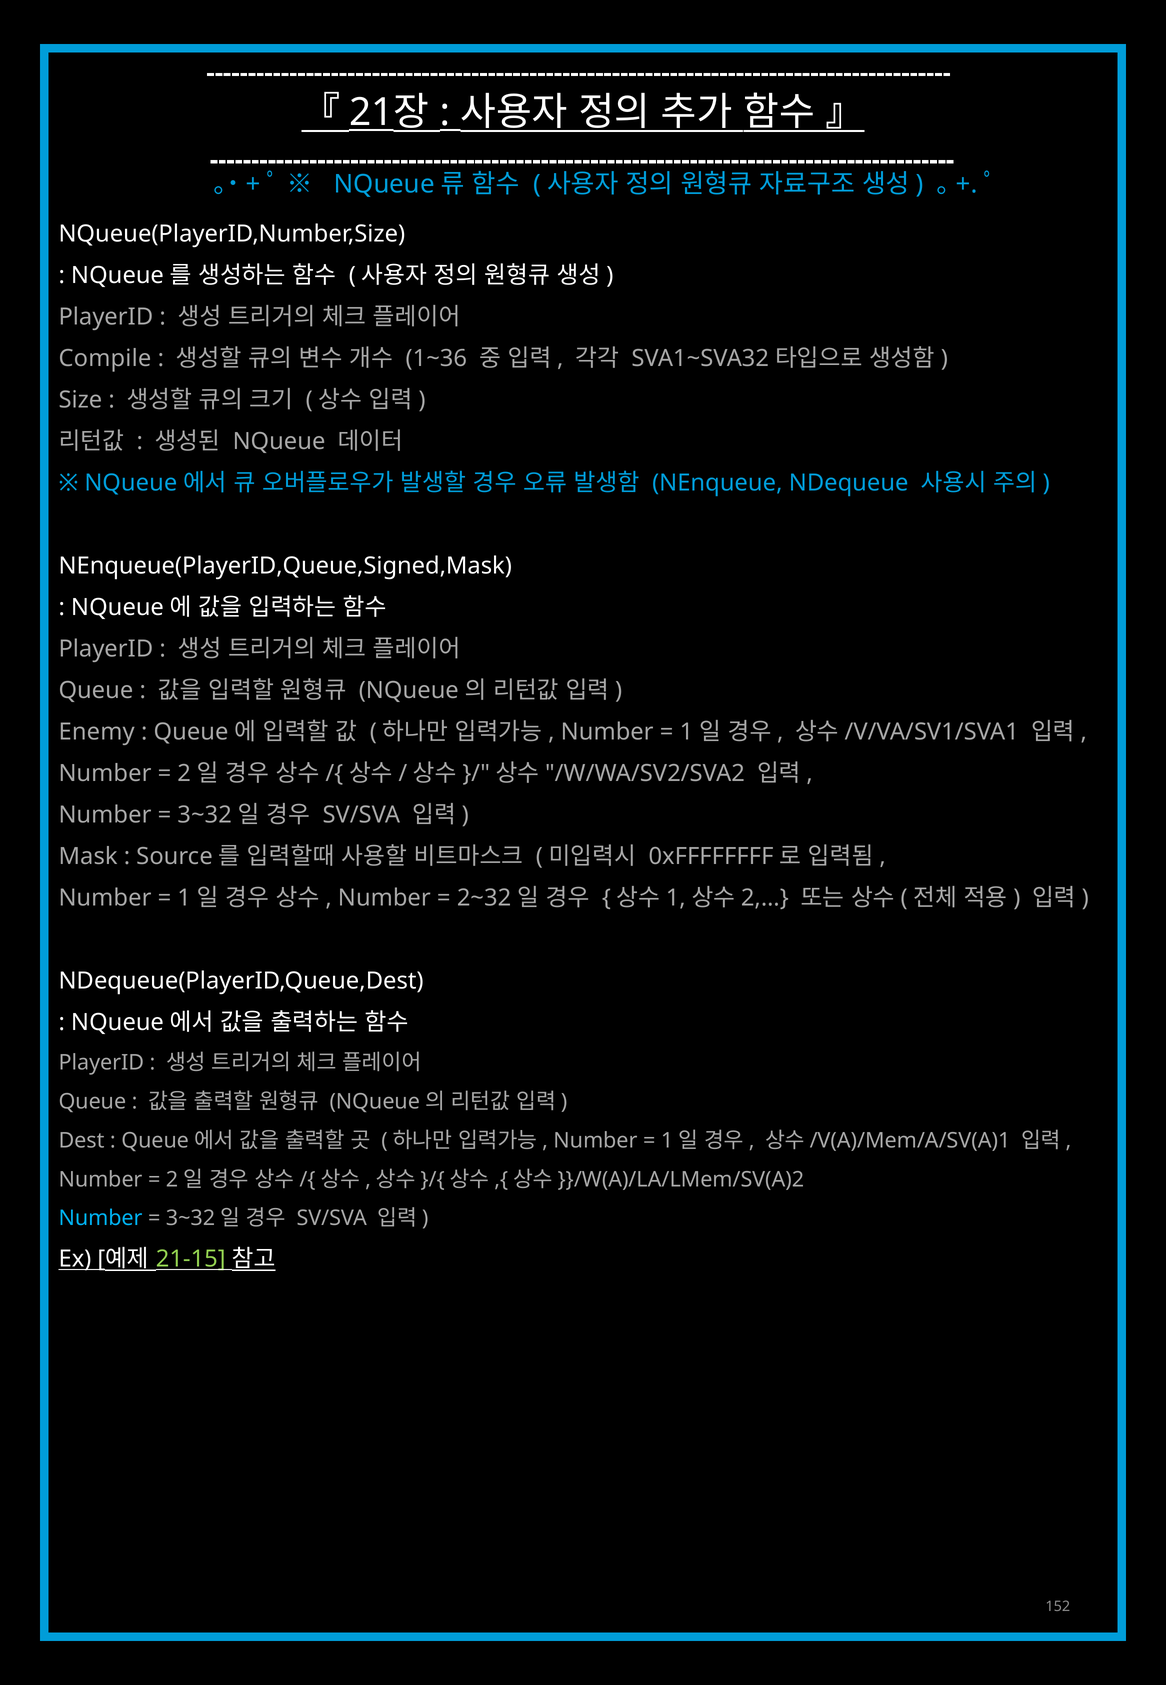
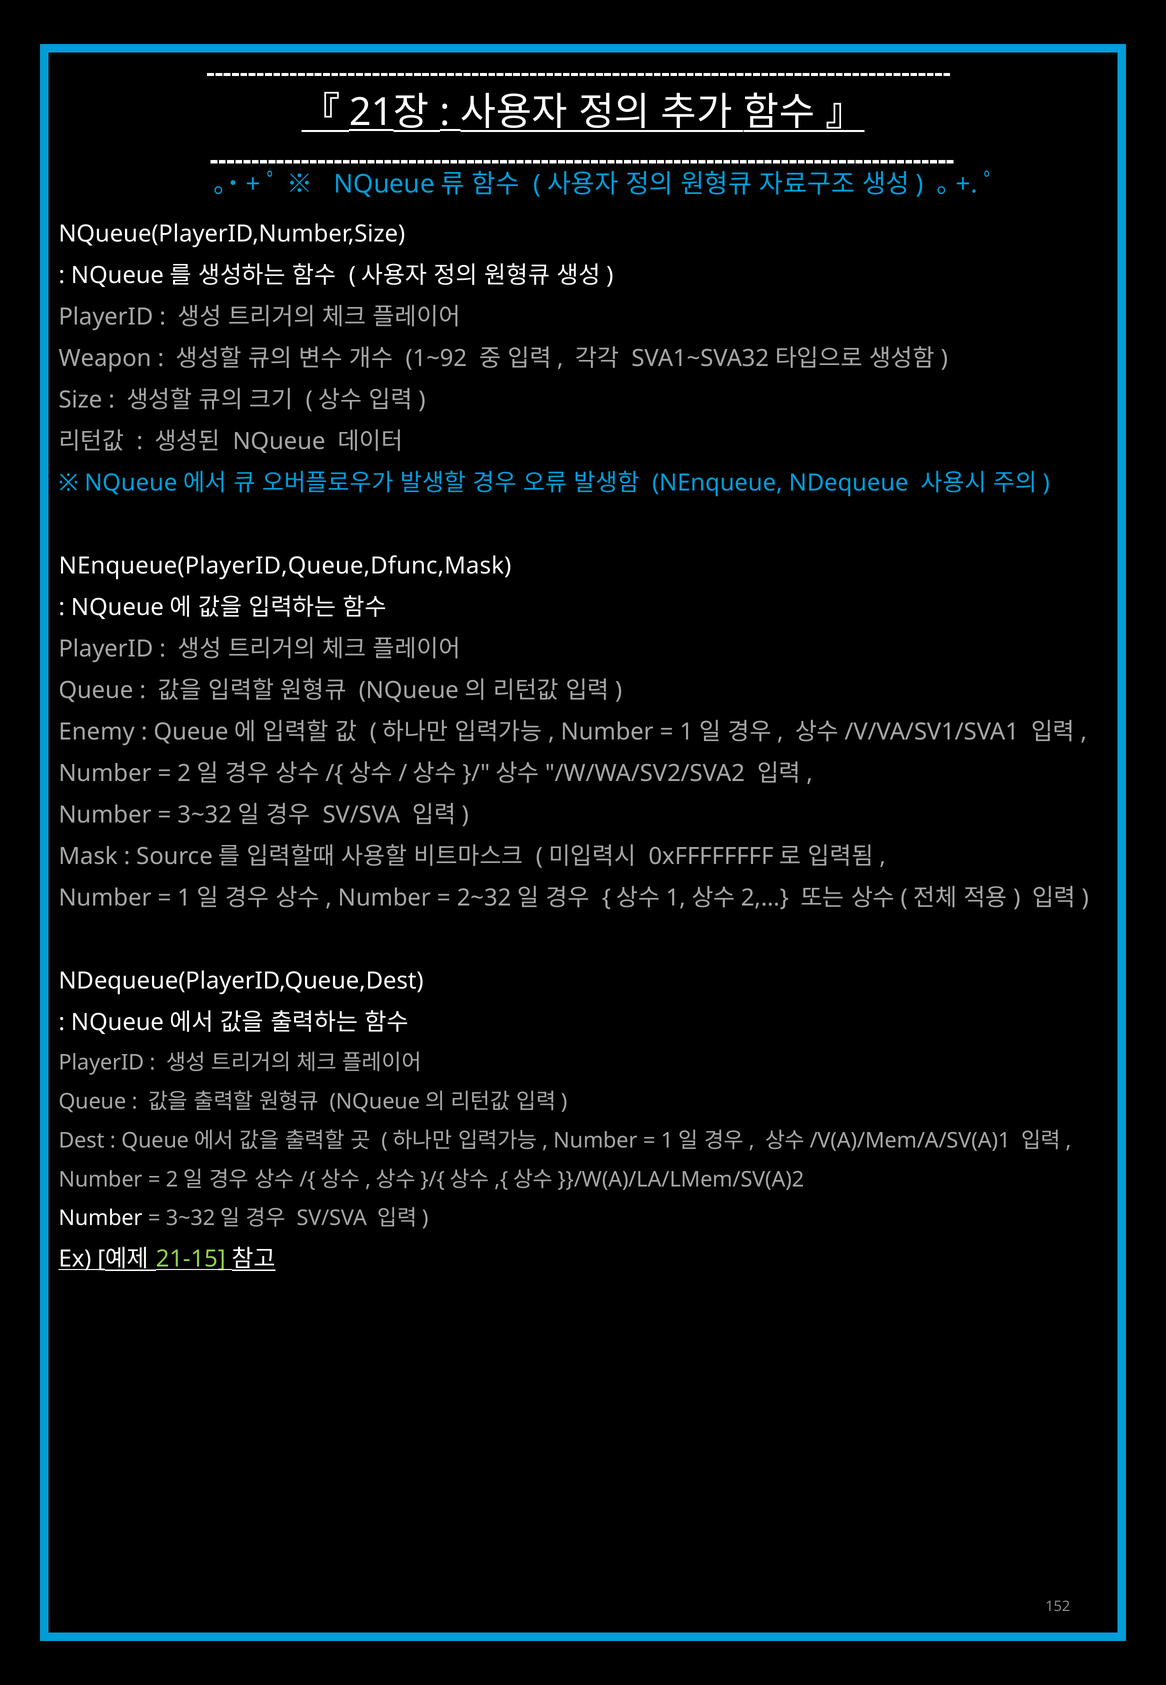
Compile: Compile -> Weapon
1~36: 1~36 -> 1~92
NEnqueue(PlayerID,Queue,Signed,Mask: NEnqueue(PlayerID,Queue,Signed,Mask -> NEnqueue(PlayerID,Queue,Dfunc,Mask
Number at (101, 1218) colour: light blue -> white
